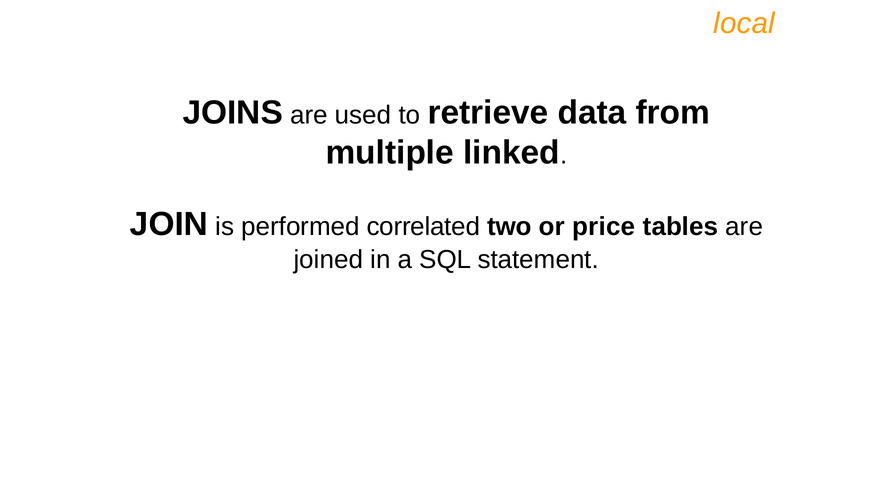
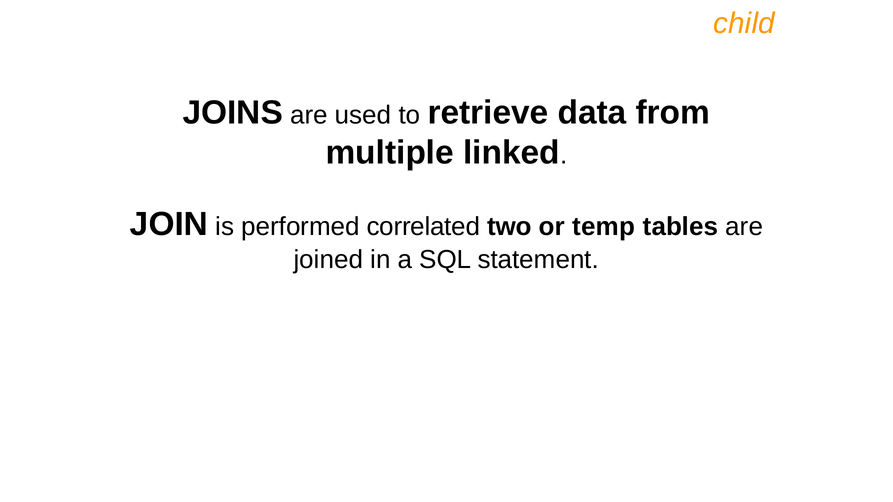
local: local -> child
price: price -> temp
